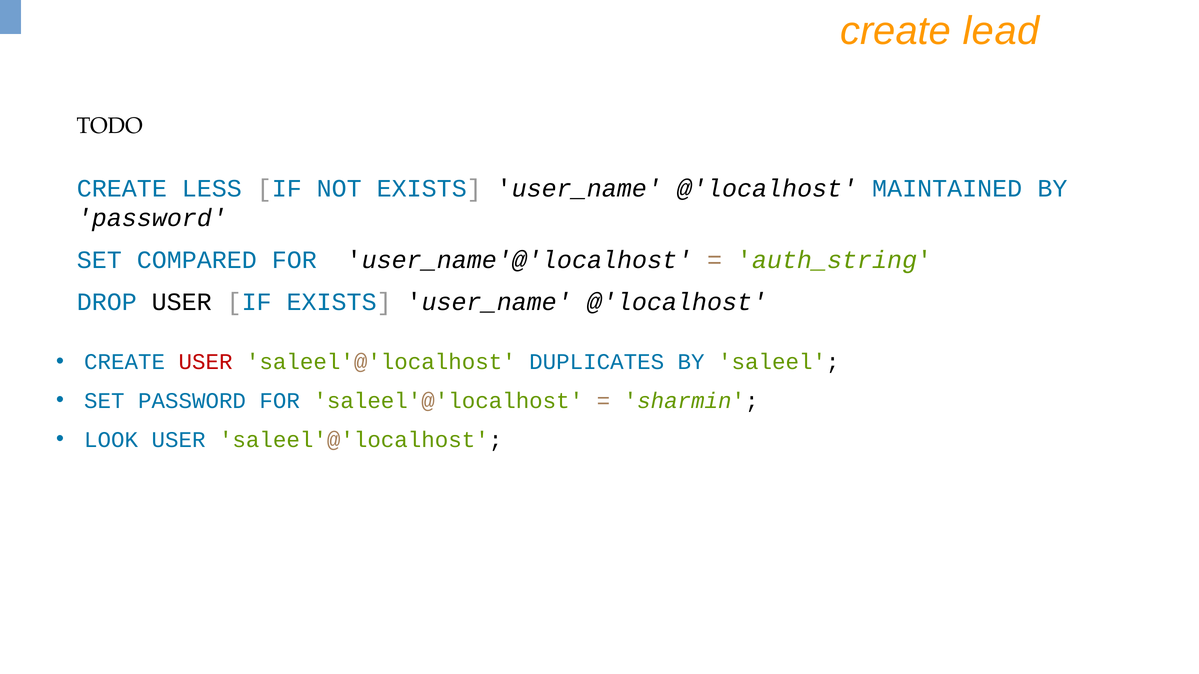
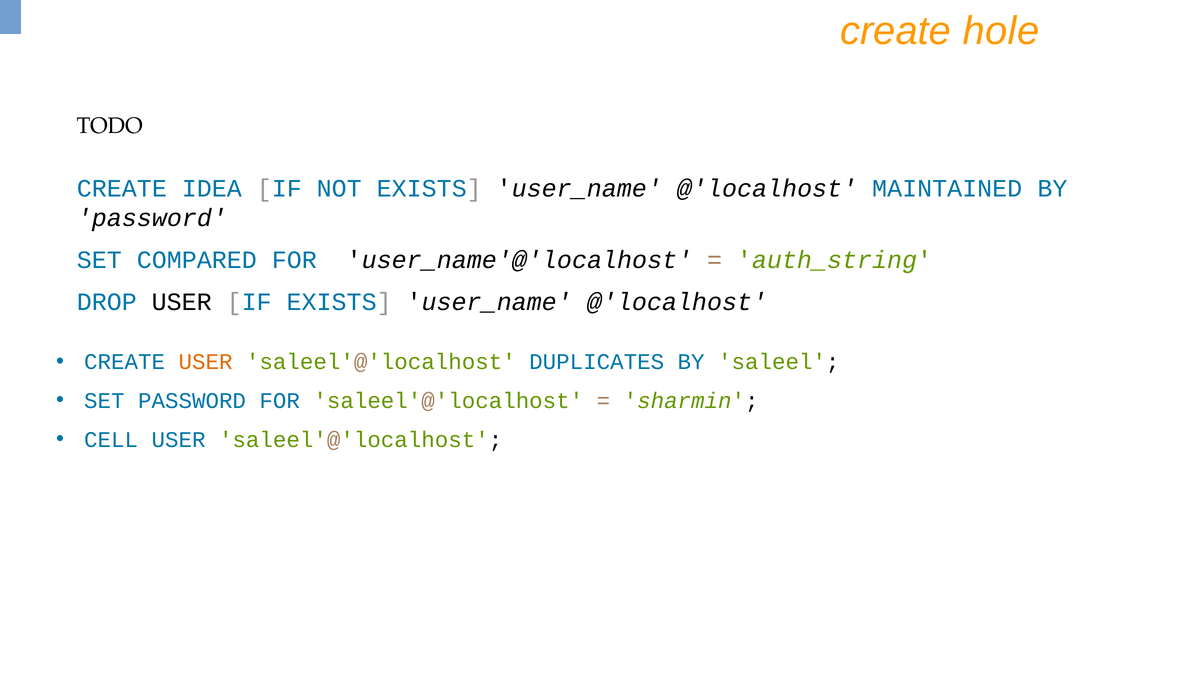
lead: lead -> hole
LESS: LESS -> IDEA
USER at (206, 362) colour: red -> orange
LOOK: LOOK -> CELL
